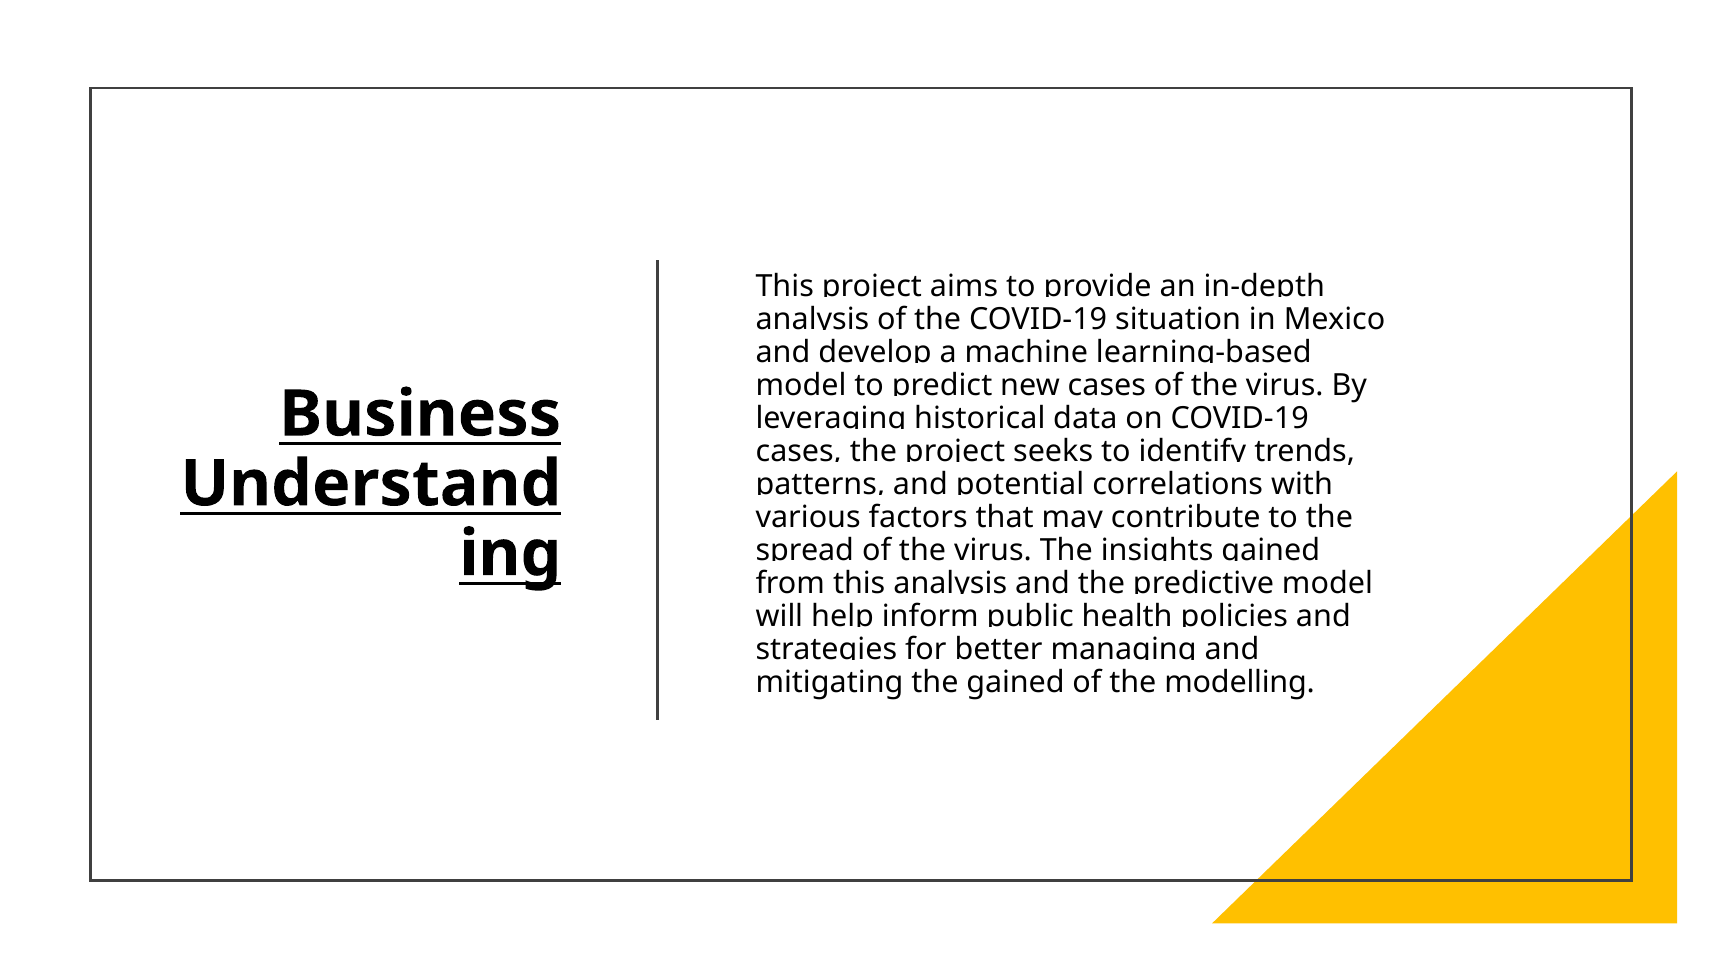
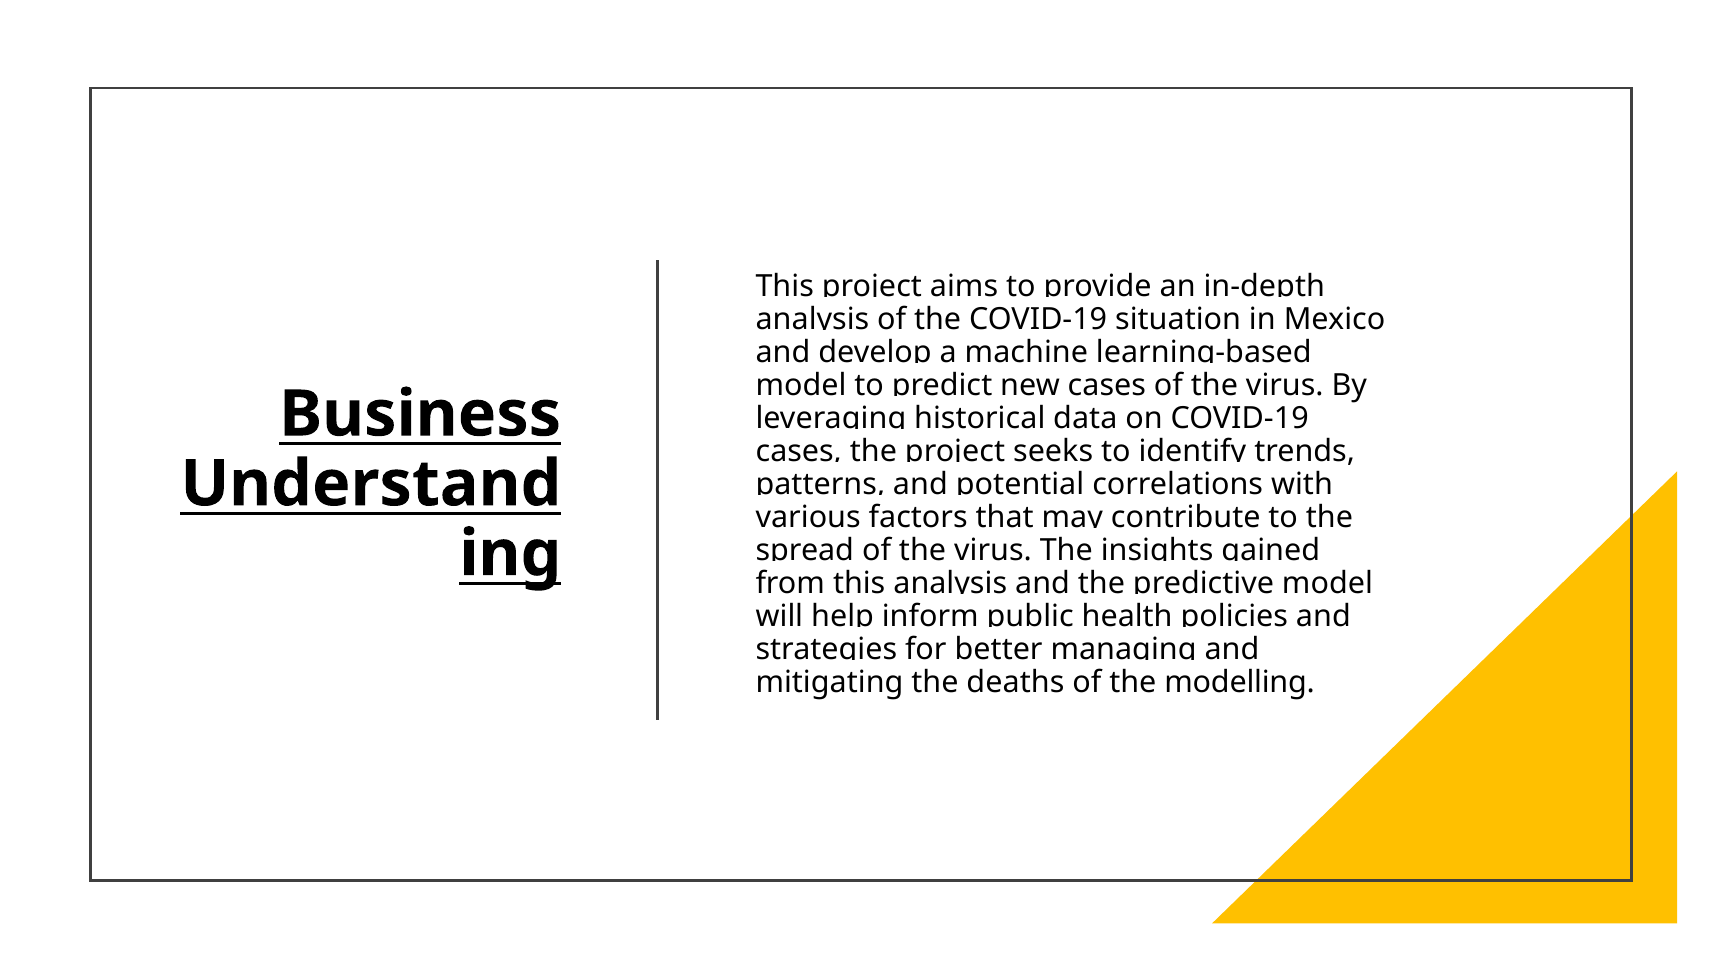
the gained: gained -> deaths
